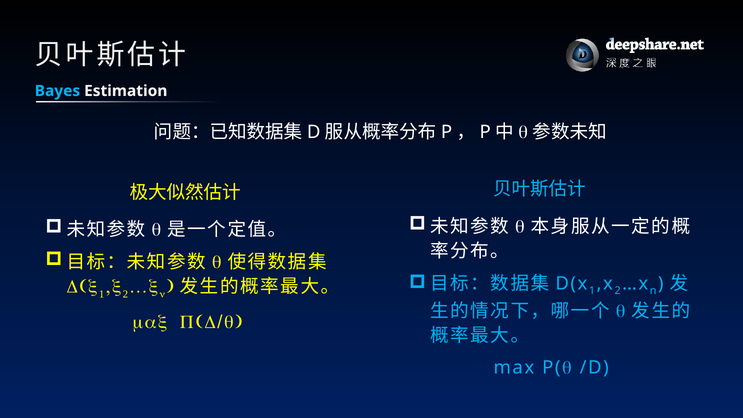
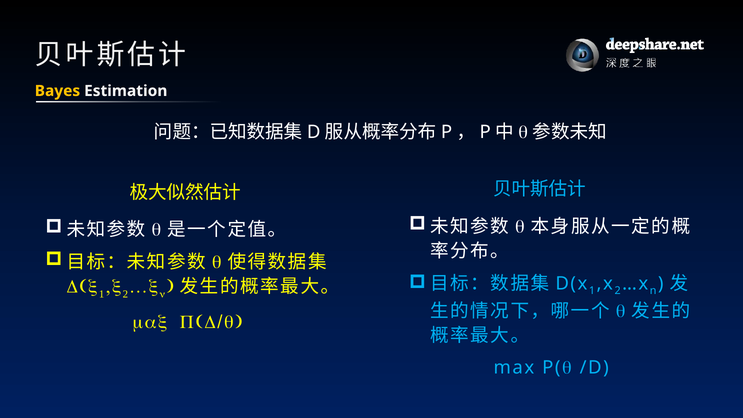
Bayes colour: light blue -> yellow
